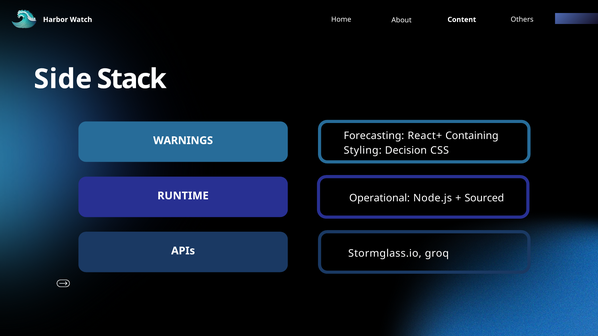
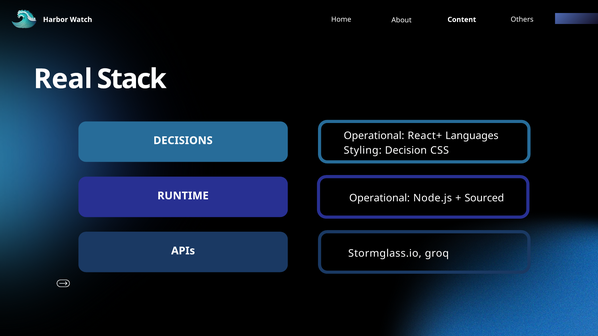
Side: Side -> Real
Forecasting at (374, 136): Forecasting -> Operational
Containing: Containing -> Languages
WARNINGS: WARNINGS -> DECISIONS
